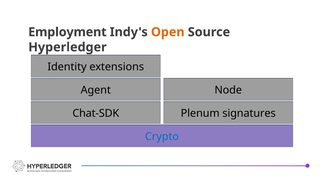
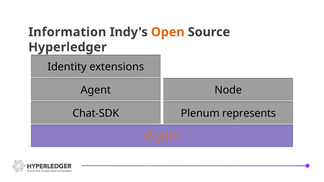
Employment: Employment -> Information
signatures: signatures -> represents
Crypto colour: blue -> orange
